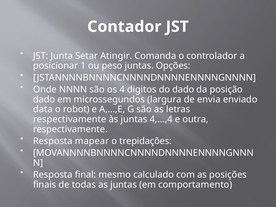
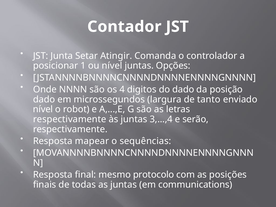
ou peso: peso -> nível
envia: envia -> tanto
data at (43, 109): data -> nível
4,...,4: 4,...,4 -> 3,...,4
outra: outra -> serão
trepidações: trepidações -> sequências
calculado: calculado -> protocolo
comportamento: comportamento -> communications
